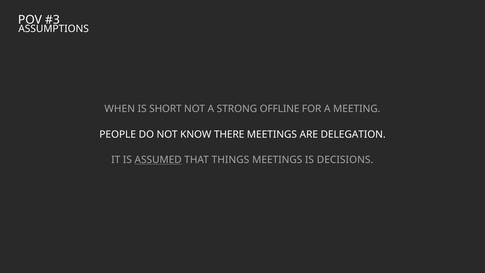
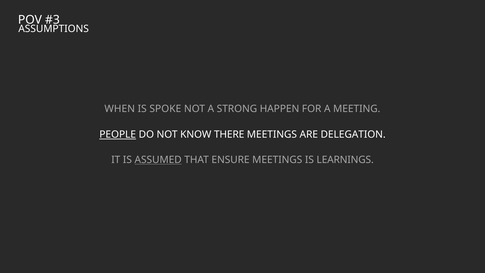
SHORT: SHORT -> SPOKE
OFFLINE: OFFLINE -> HAPPEN
PEOPLE underline: none -> present
THINGS: THINGS -> ENSURE
DECISIONS: DECISIONS -> LEARNINGS
